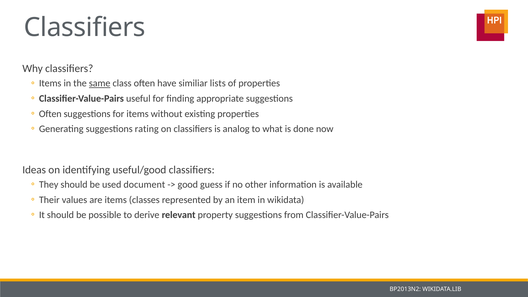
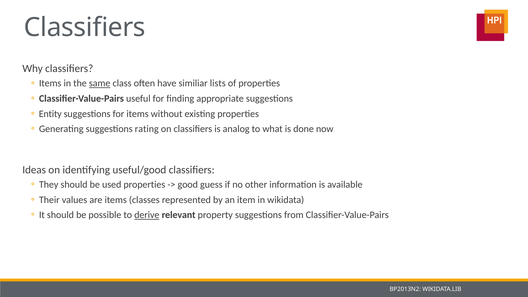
Often at (50, 114): Often -> Entity
used document: document -> properties
derive underline: none -> present
